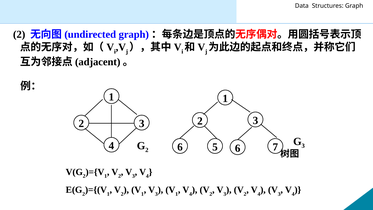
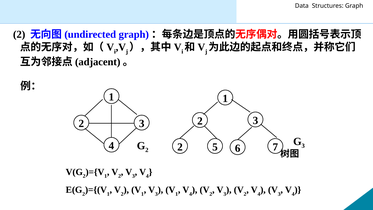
6 at (180, 147): 6 -> 2
